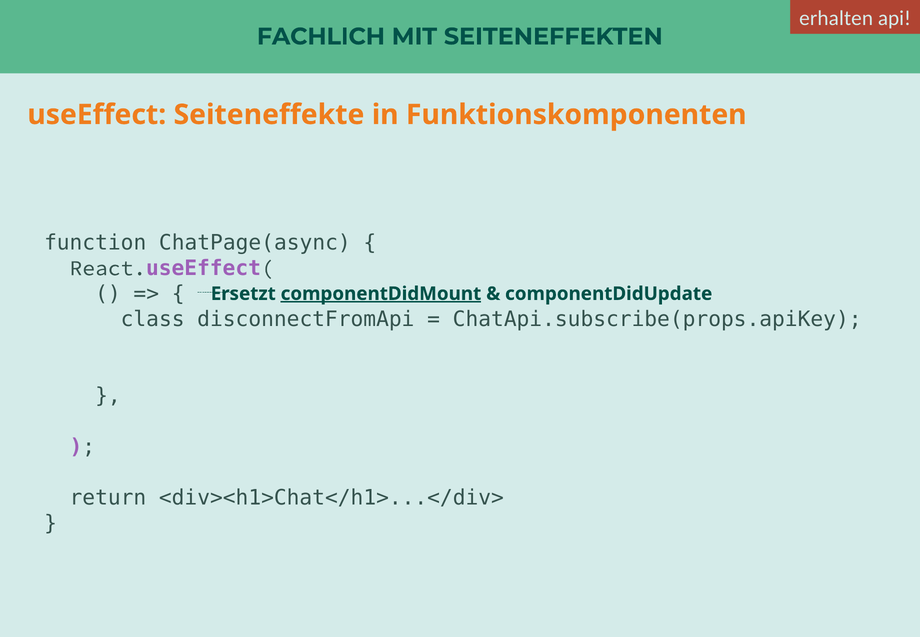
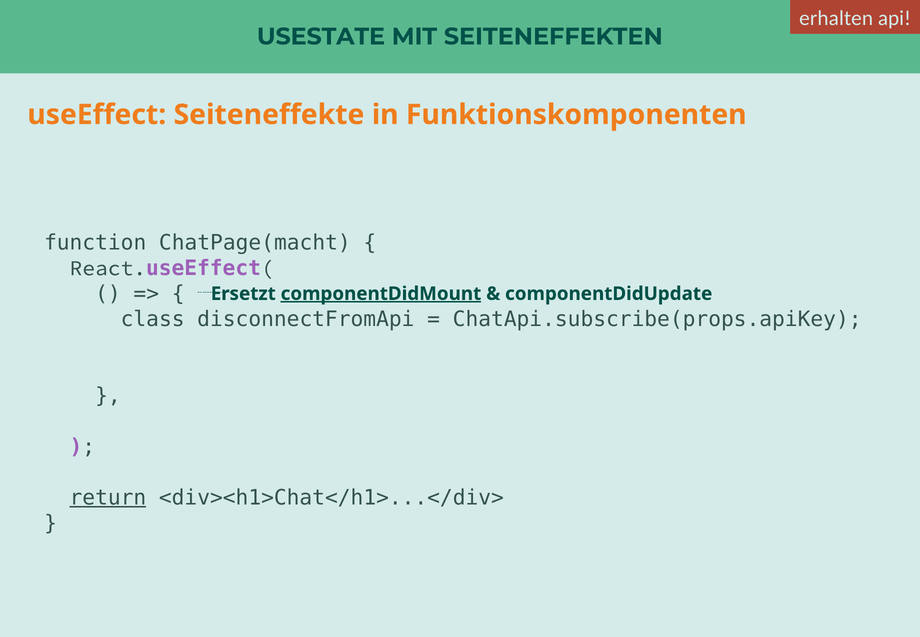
FACHLICH: FACHLICH -> USESTATE
ChatPage(async: ChatPage(async -> ChatPage(macht
return underline: none -> present
